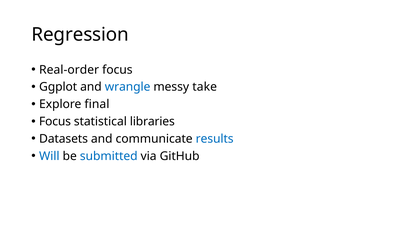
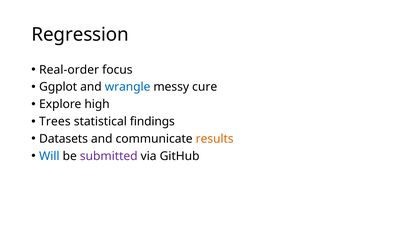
take: take -> cure
final: final -> high
Focus at (55, 121): Focus -> Trees
libraries: libraries -> findings
results colour: blue -> orange
submitted colour: blue -> purple
